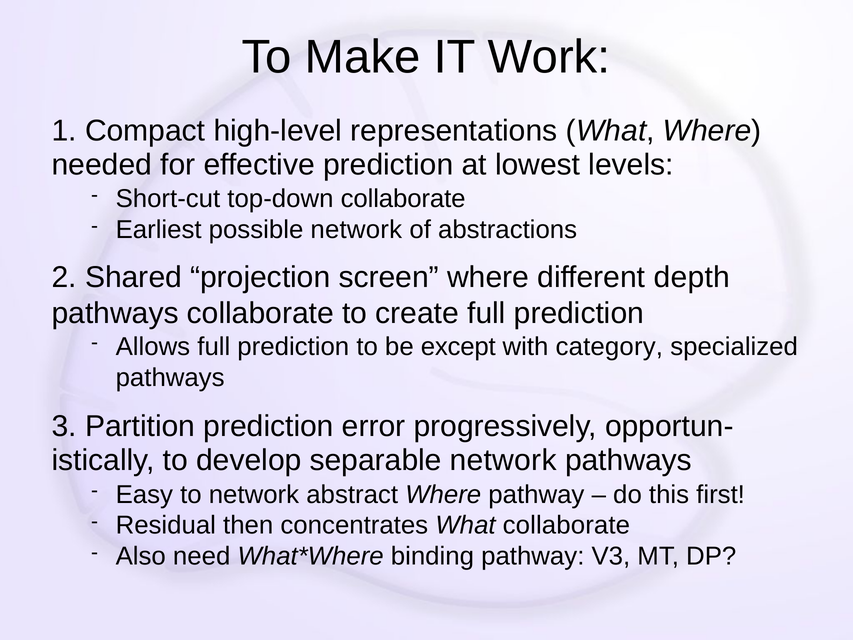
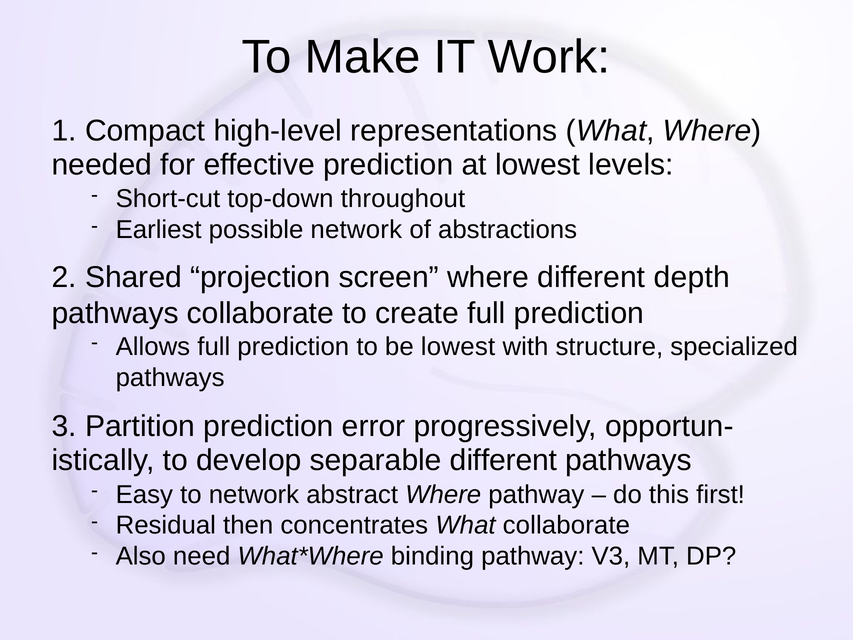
top-down collaborate: collaborate -> throughout
be except: except -> lowest
category: category -> structure
separable network: network -> different
